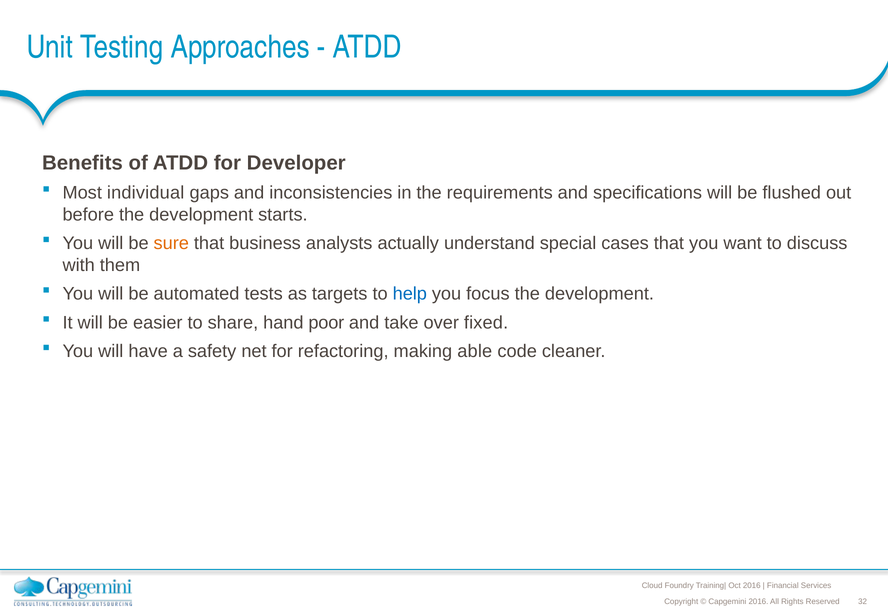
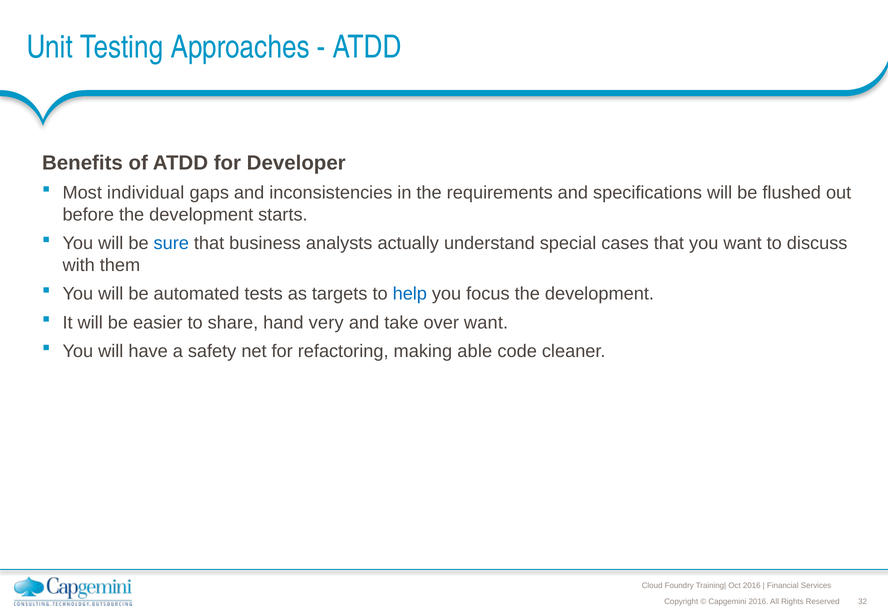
sure colour: orange -> blue
poor: poor -> very
over fixed: fixed -> want
